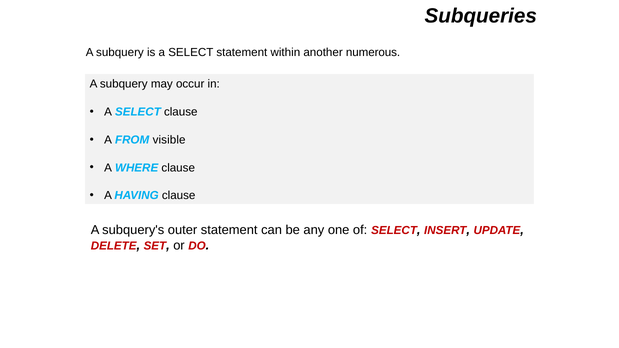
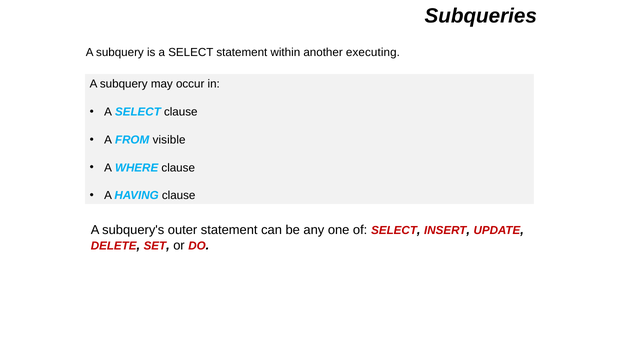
numerous: numerous -> executing
